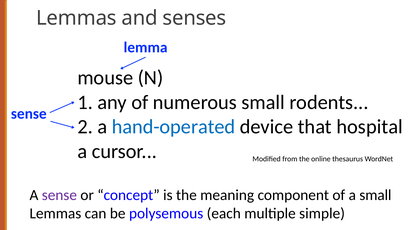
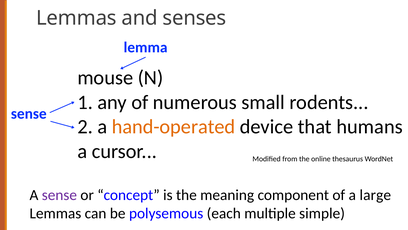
hand-operated colour: blue -> orange
hospital: hospital -> humans
a small: small -> large
